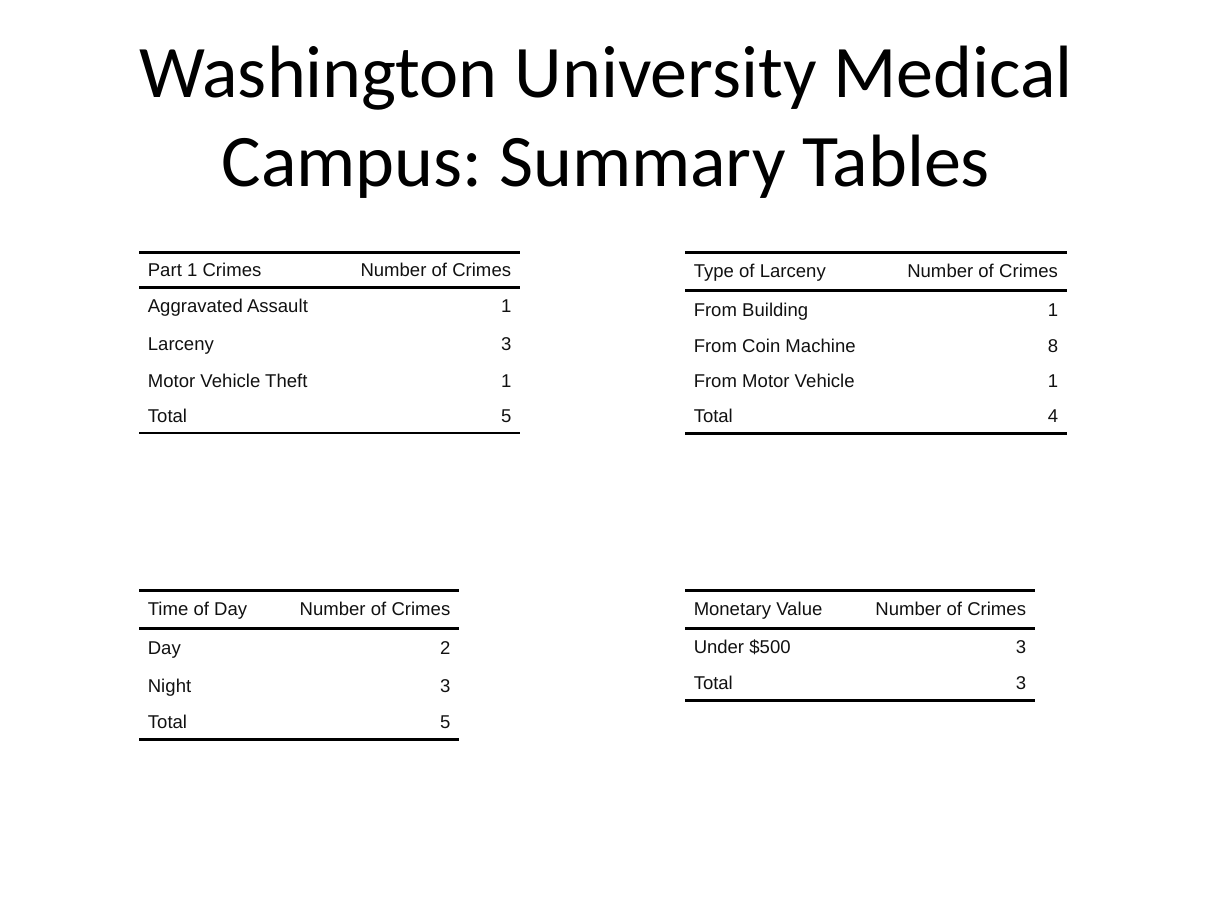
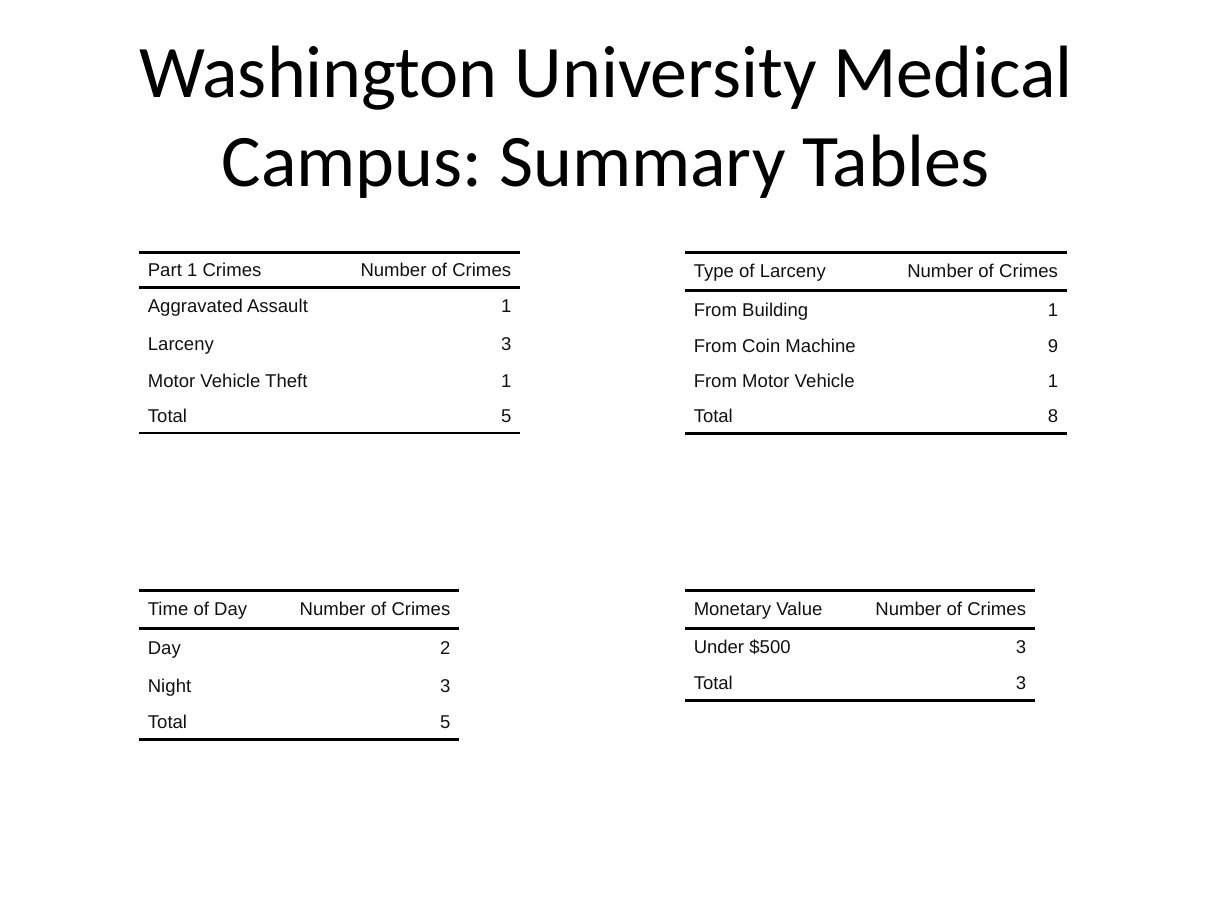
8: 8 -> 9
4: 4 -> 8
